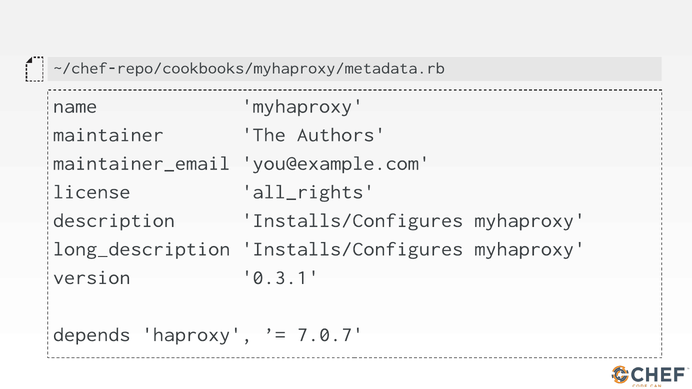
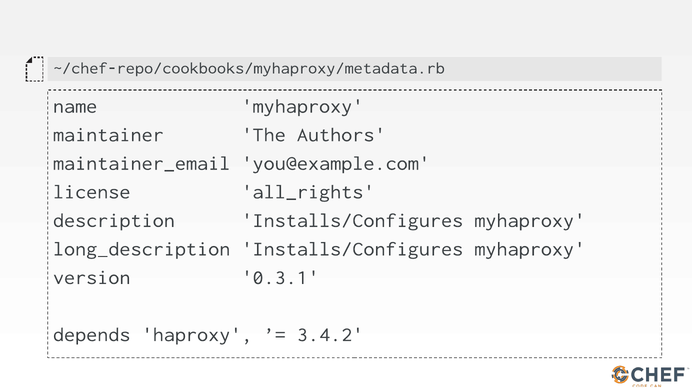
7.0.7: 7.0.7 -> 3.4.2
